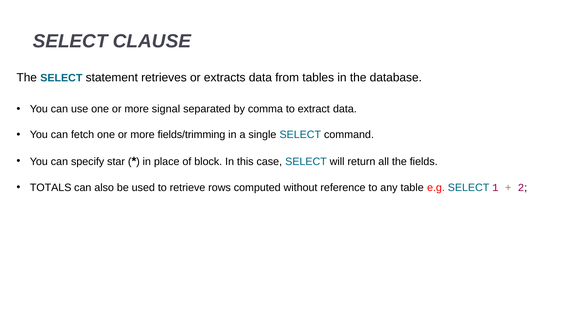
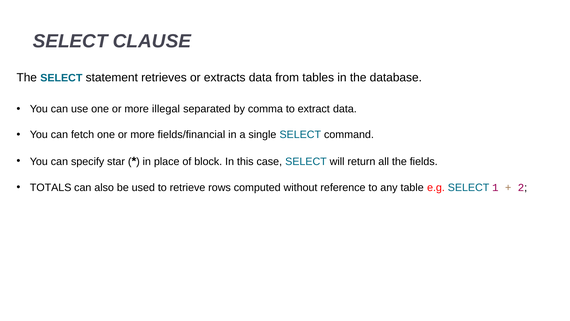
signal: signal -> illegal
fields/trimming: fields/trimming -> fields/financial
